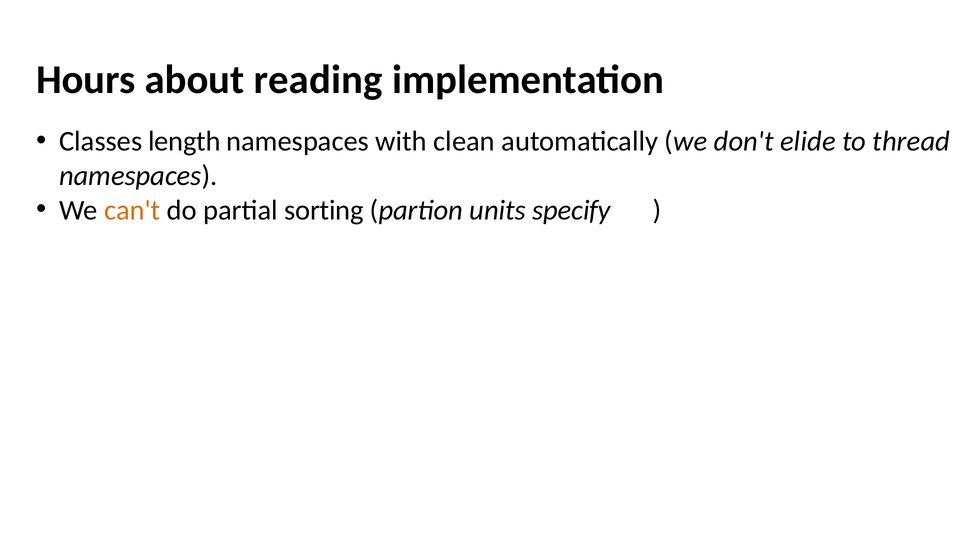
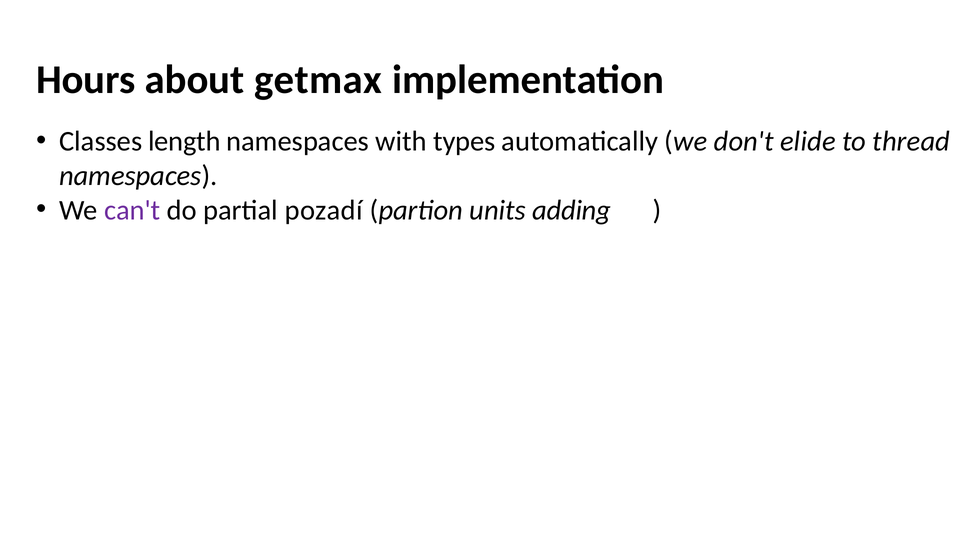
reading: reading -> getmax
clean: clean -> types
can't colour: orange -> purple
sorting: sorting -> pozadí
specify: specify -> adding
